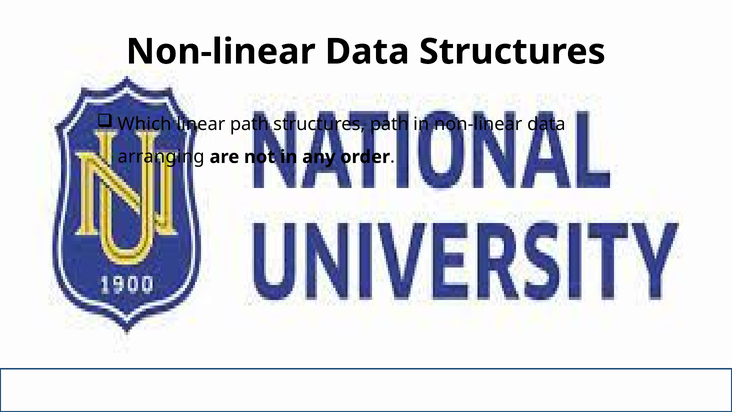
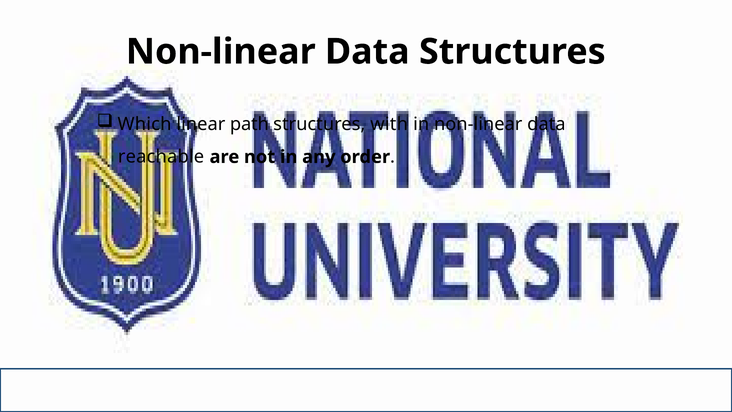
structures path: path -> with
arranging: arranging -> reachable
